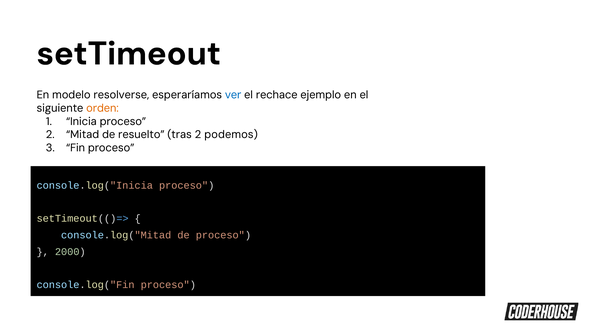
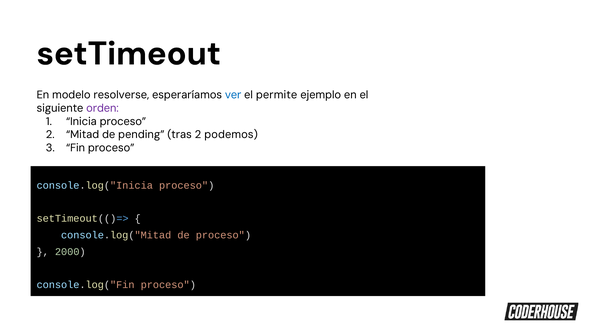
rechace: rechace -> permite
orden colour: orange -> purple
resuelto: resuelto -> pending
